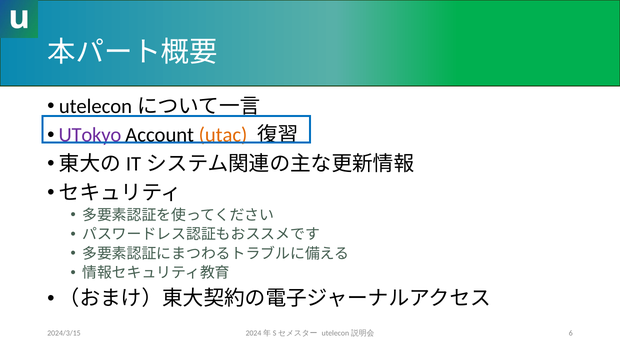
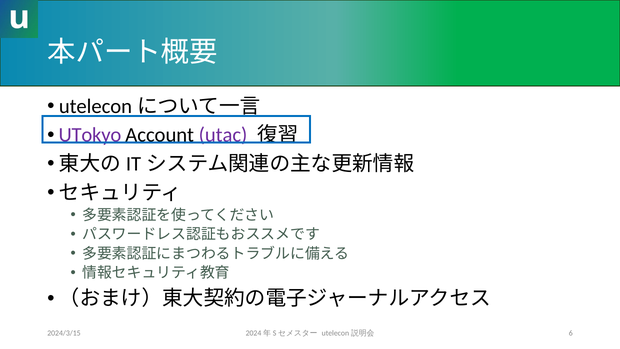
utac colour: orange -> purple
